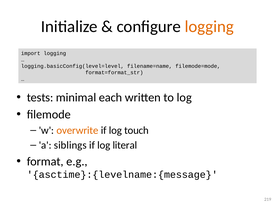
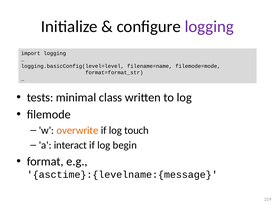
logging at (209, 27) colour: orange -> purple
each: each -> class
siblings: siblings -> interact
literal: literal -> begin
